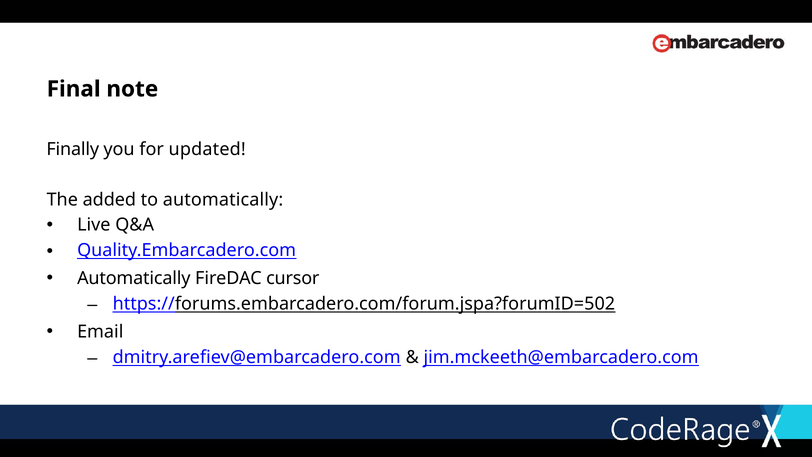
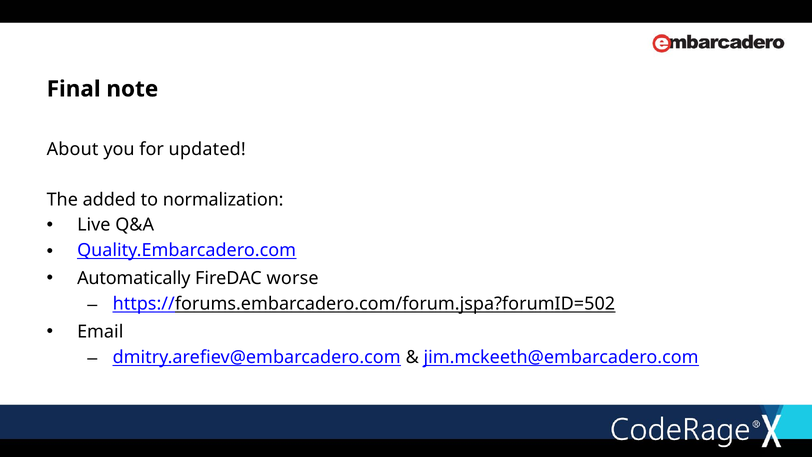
Finally: Finally -> About
to automatically: automatically -> normalization
cursor: cursor -> worse
